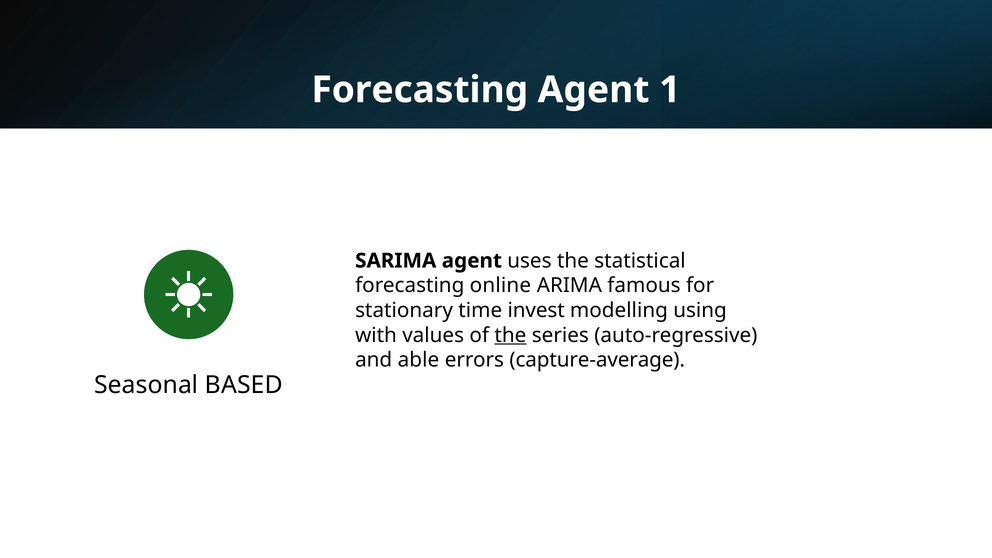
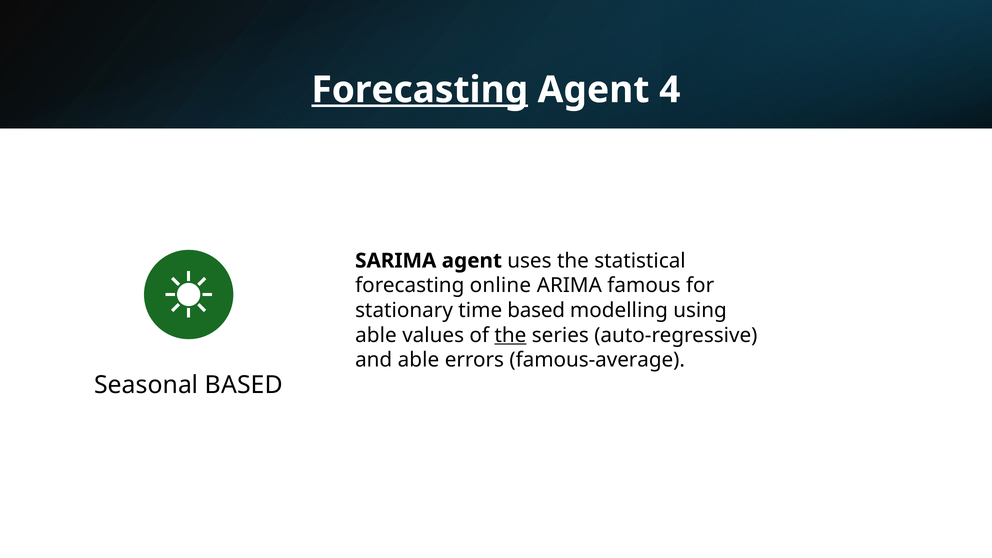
Forecasting at (420, 90) underline: none -> present
1: 1 -> 4
time invest: invest -> based
with at (376, 335): with -> able
capture-average: capture-average -> famous-average
